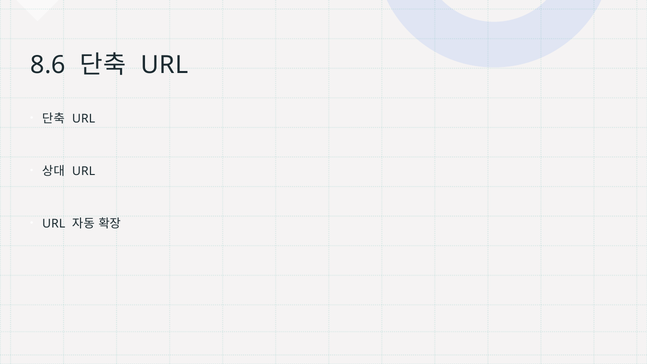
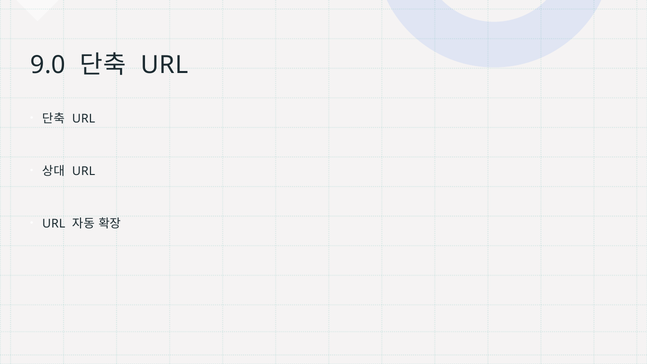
8.6: 8.6 -> 9.0
